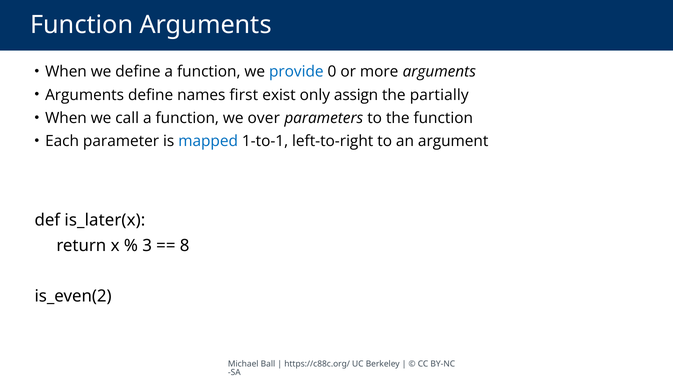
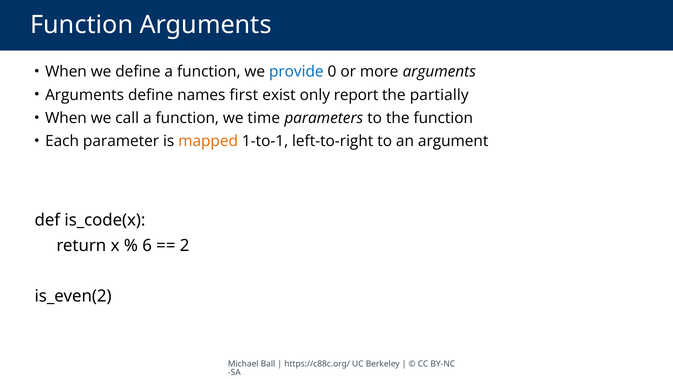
assign: assign -> report
over: over -> time
mapped colour: blue -> orange
is_later(x: is_later(x -> is_code(x
3: 3 -> 6
8: 8 -> 2
